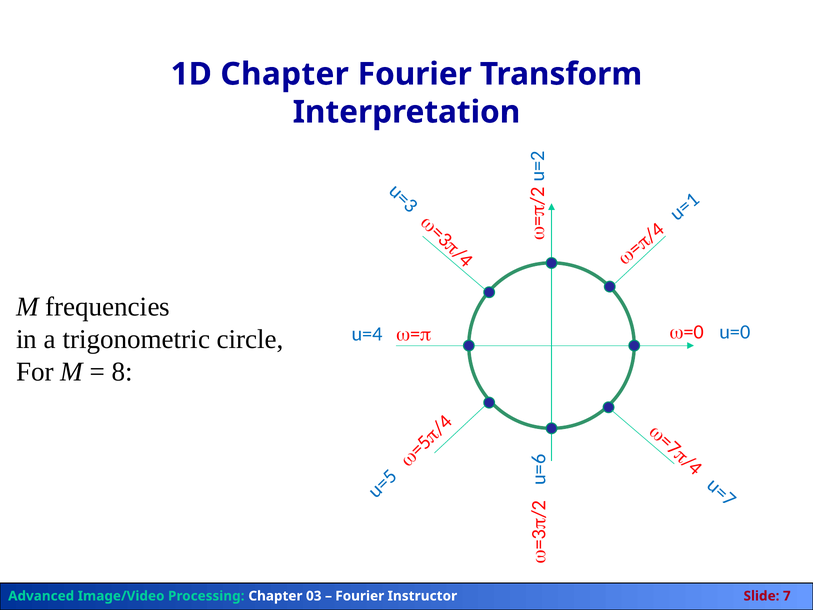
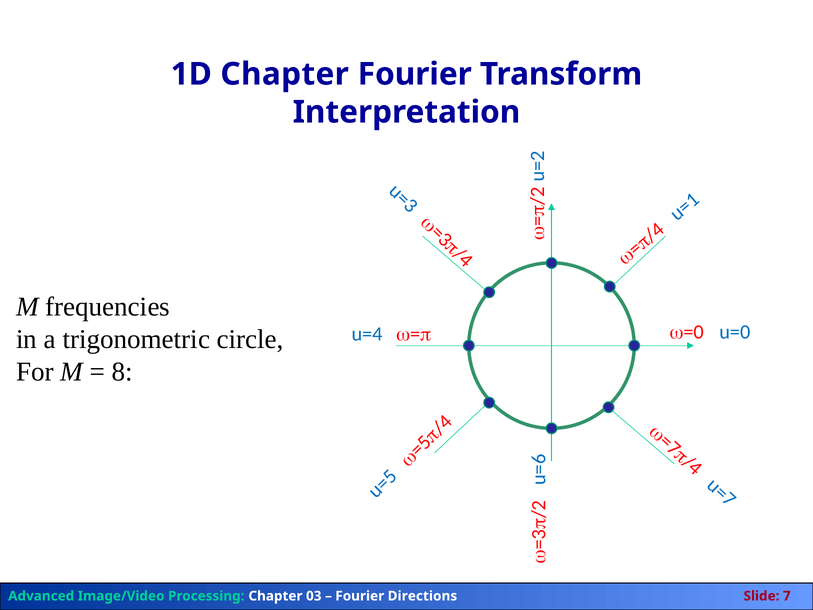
Instructor: Instructor -> Directions
